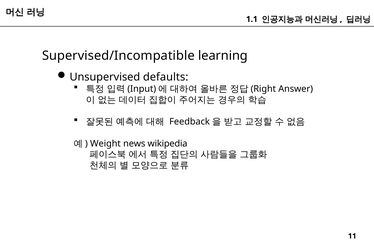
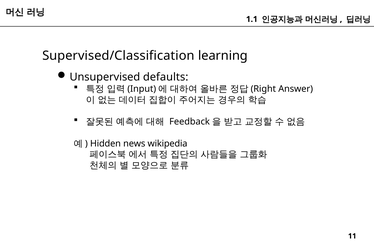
Supervised/Incompatible: Supervised/Incompatible -> Supervised/Classification
Weight: Weight -> Hidden
